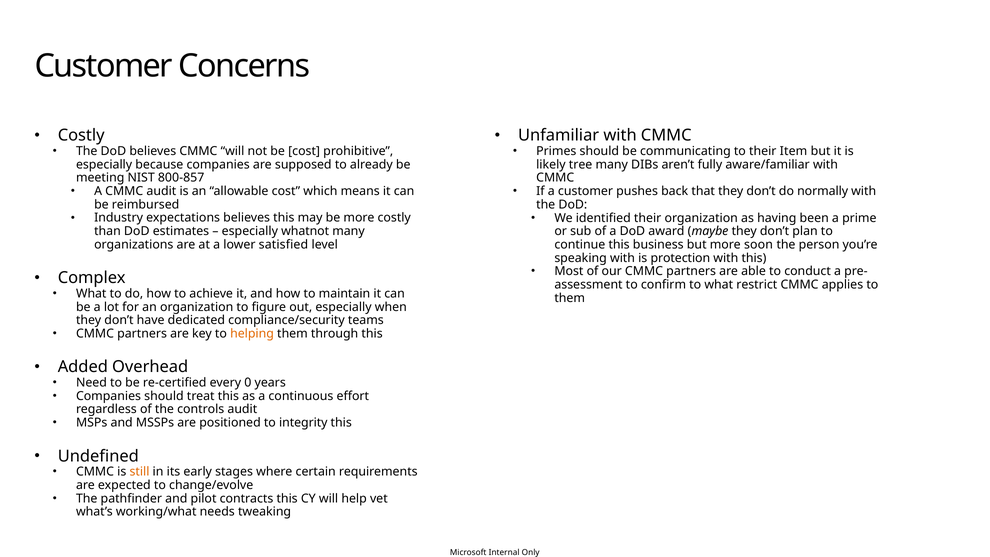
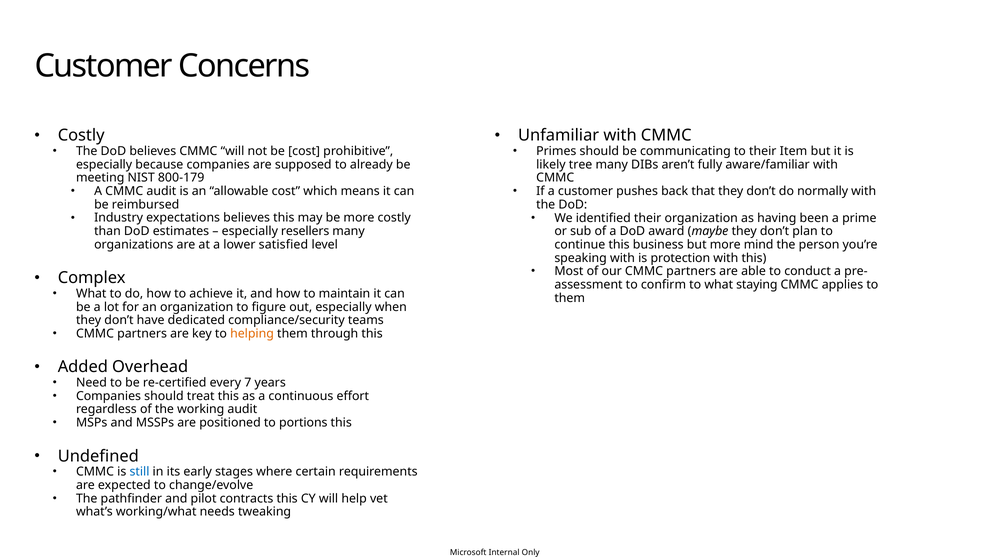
800-857: 800-857 -> 800-179
whatnot: whatnot -> resellers
soon: soon -> mind
restrict: restrict -> staying
0: 0 -> 7
controls: controls -> working
integrity: integrity -> portions
still colour: orange -> blue
